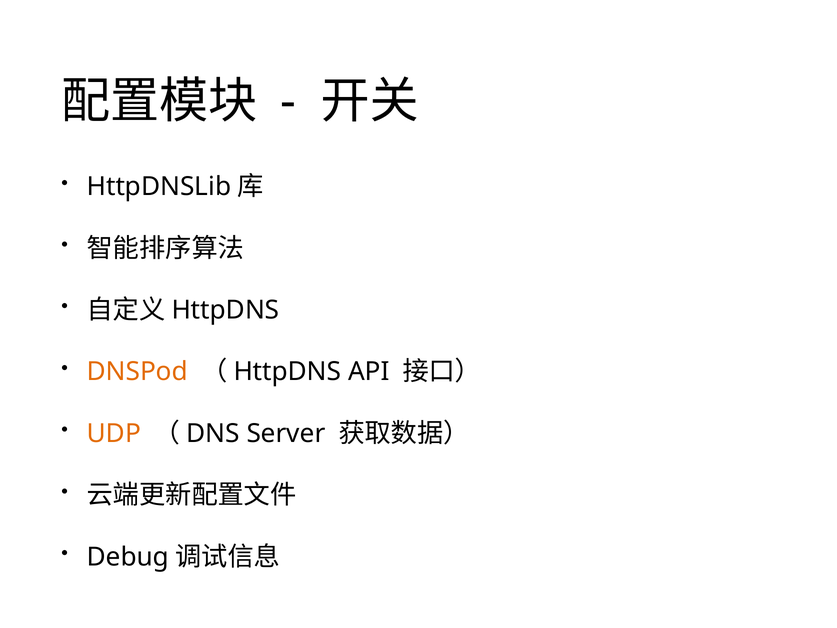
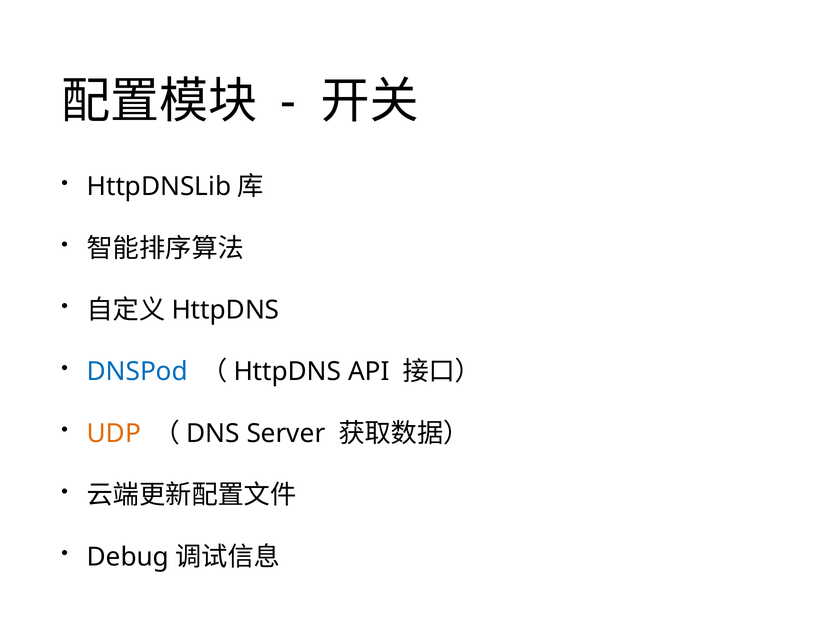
DNSPod colour: orange -> blue
